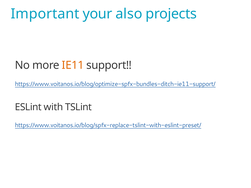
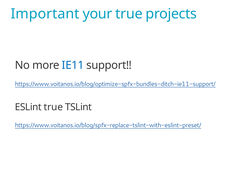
your also: also -> true
IE11 colour: orange -> blue
ESLint with: with -> true
